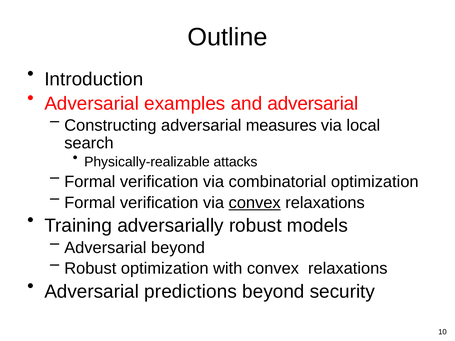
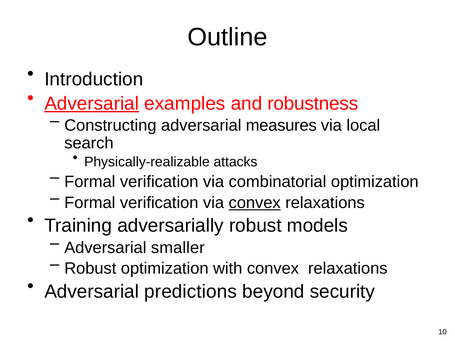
Adversarial at (92, 104) underline: none -> present
and adversarial: adversarial -> robustness
Adversarial beyond: beyond -> smaller
